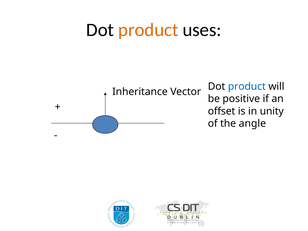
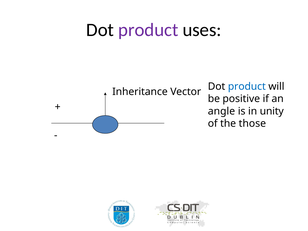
product at (148, 30) colour: orange -> purple
offset: offset -> angle
angle: angle -> those
